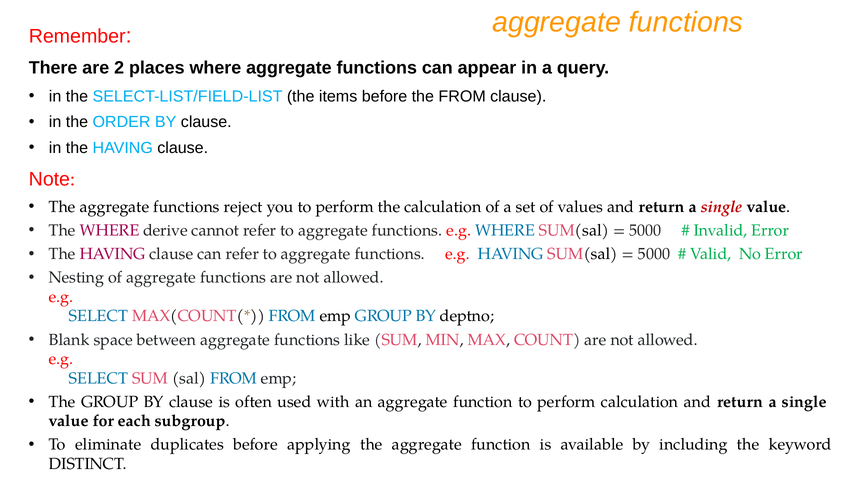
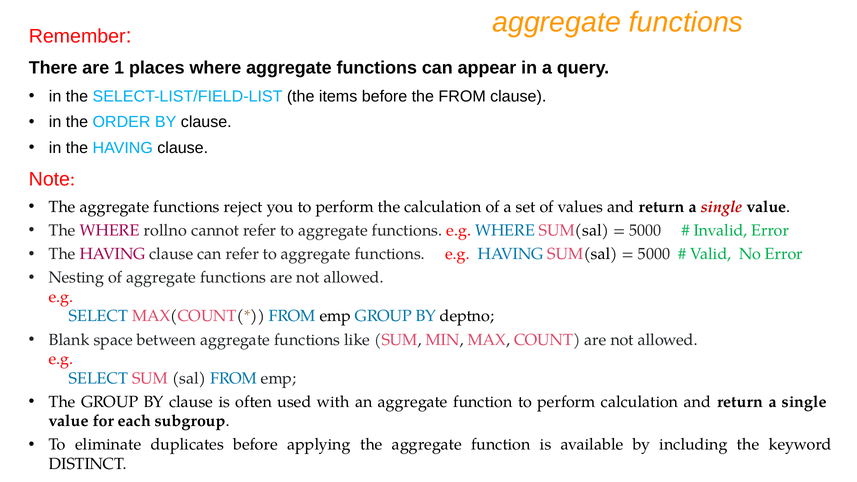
2: 2 -> 1
derive: derive -> rollno
